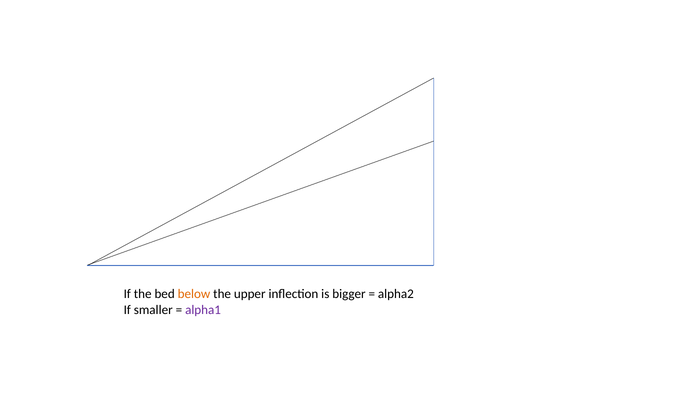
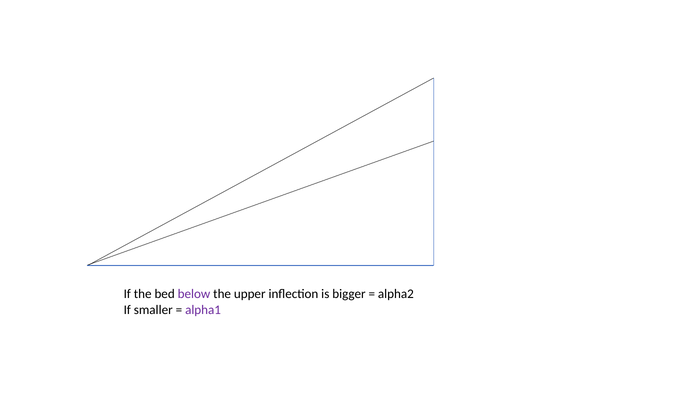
below colour: orange -> purple
